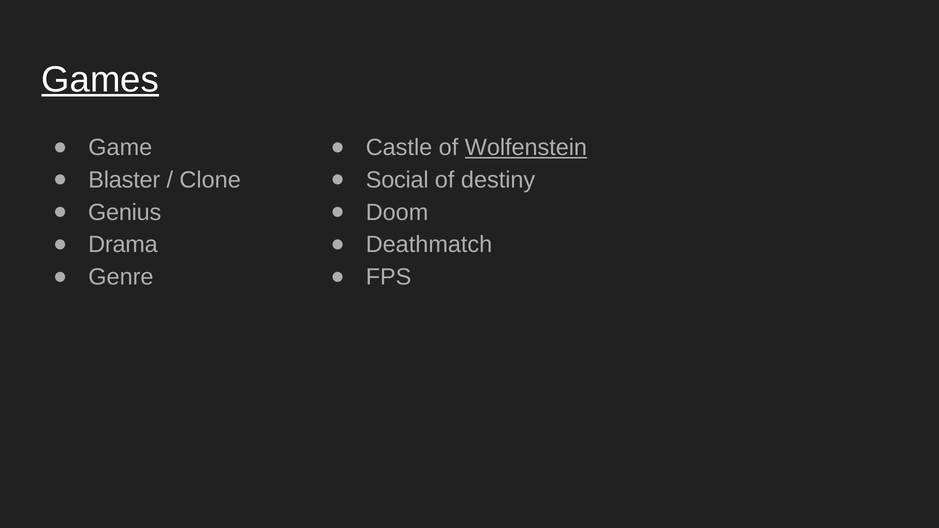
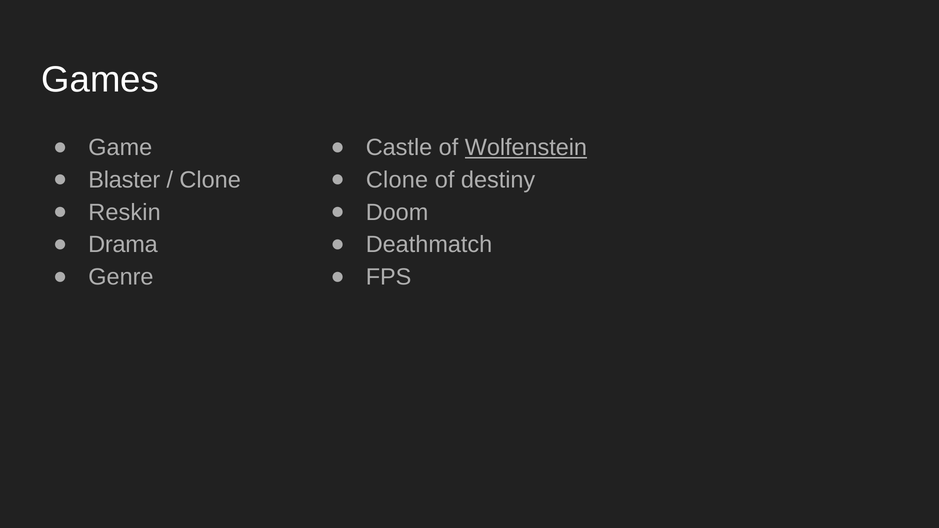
Games underline: present -> none
Social at (397, 180): Social -> Clone
Genius: Genius -> Reskin
